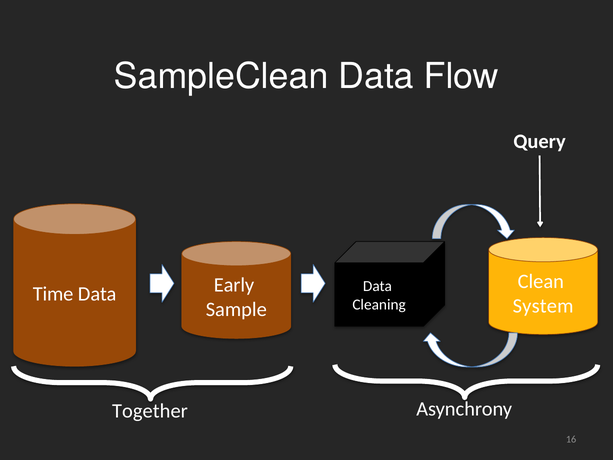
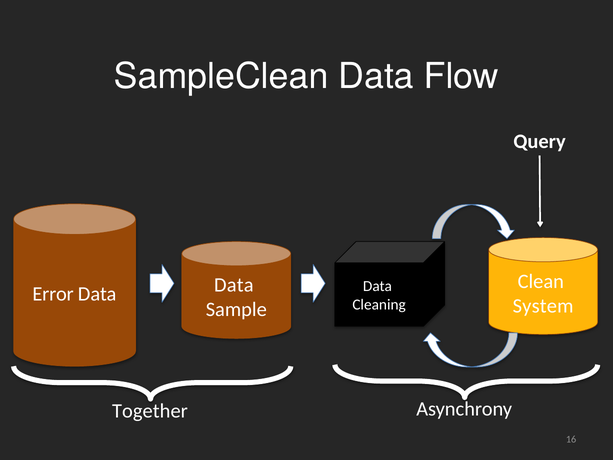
Time: Time -> Error
Data Early: Early -> Data
